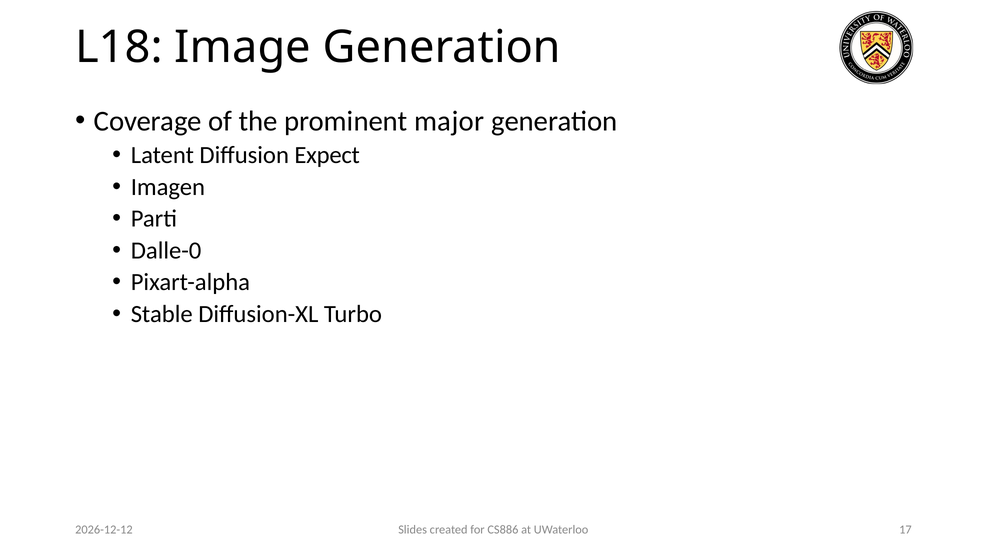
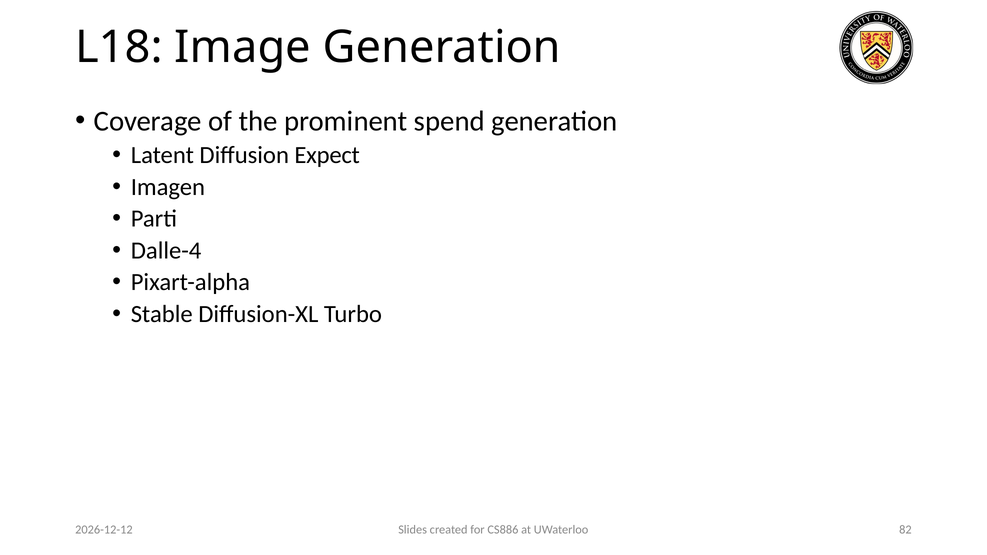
major: major -> spend
Dalle-0: Dalle-0 -> Dalle-4
17: 17 -> 82
